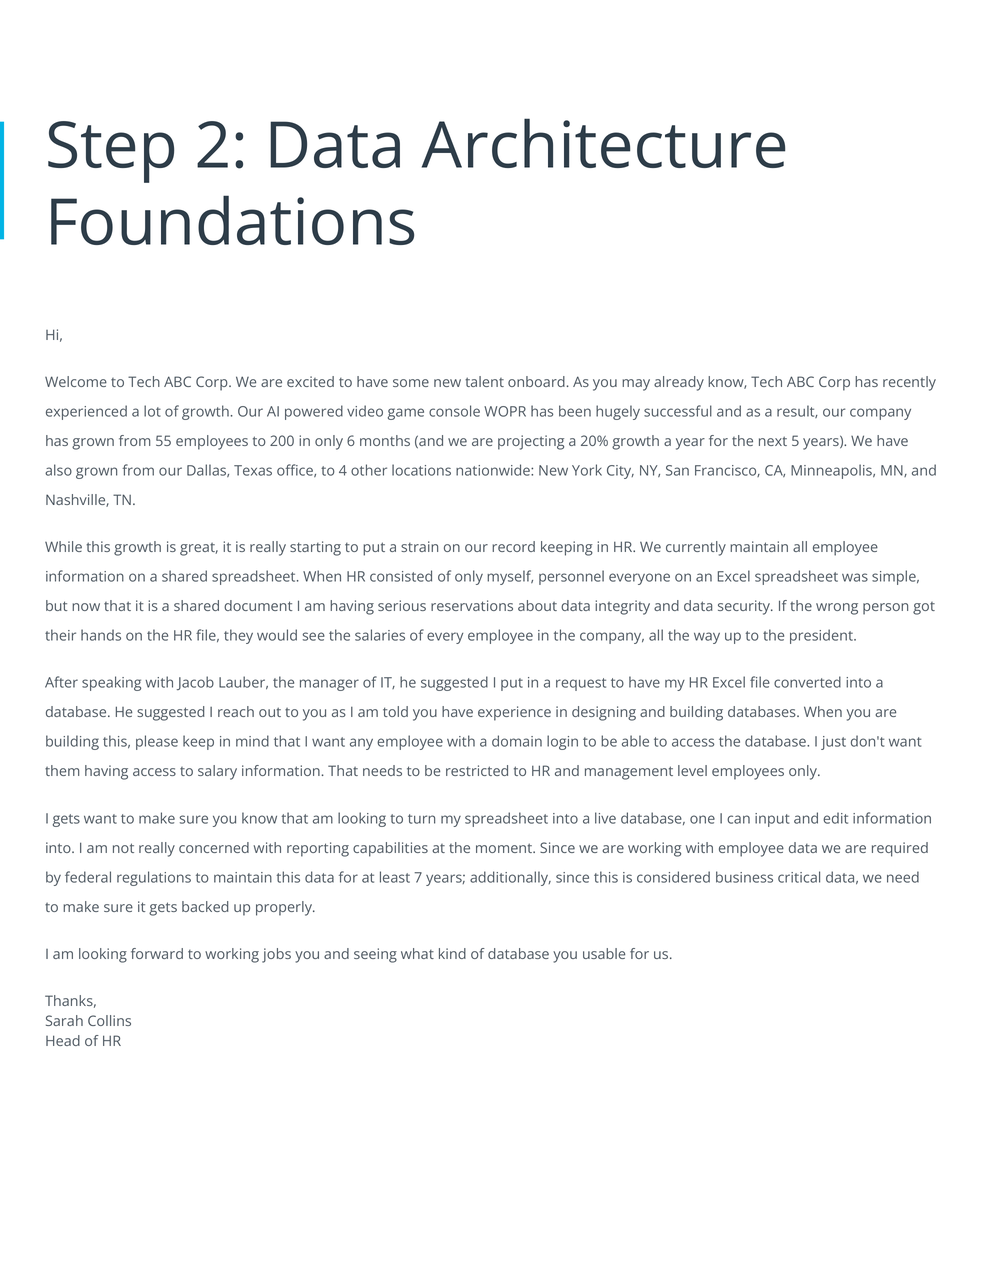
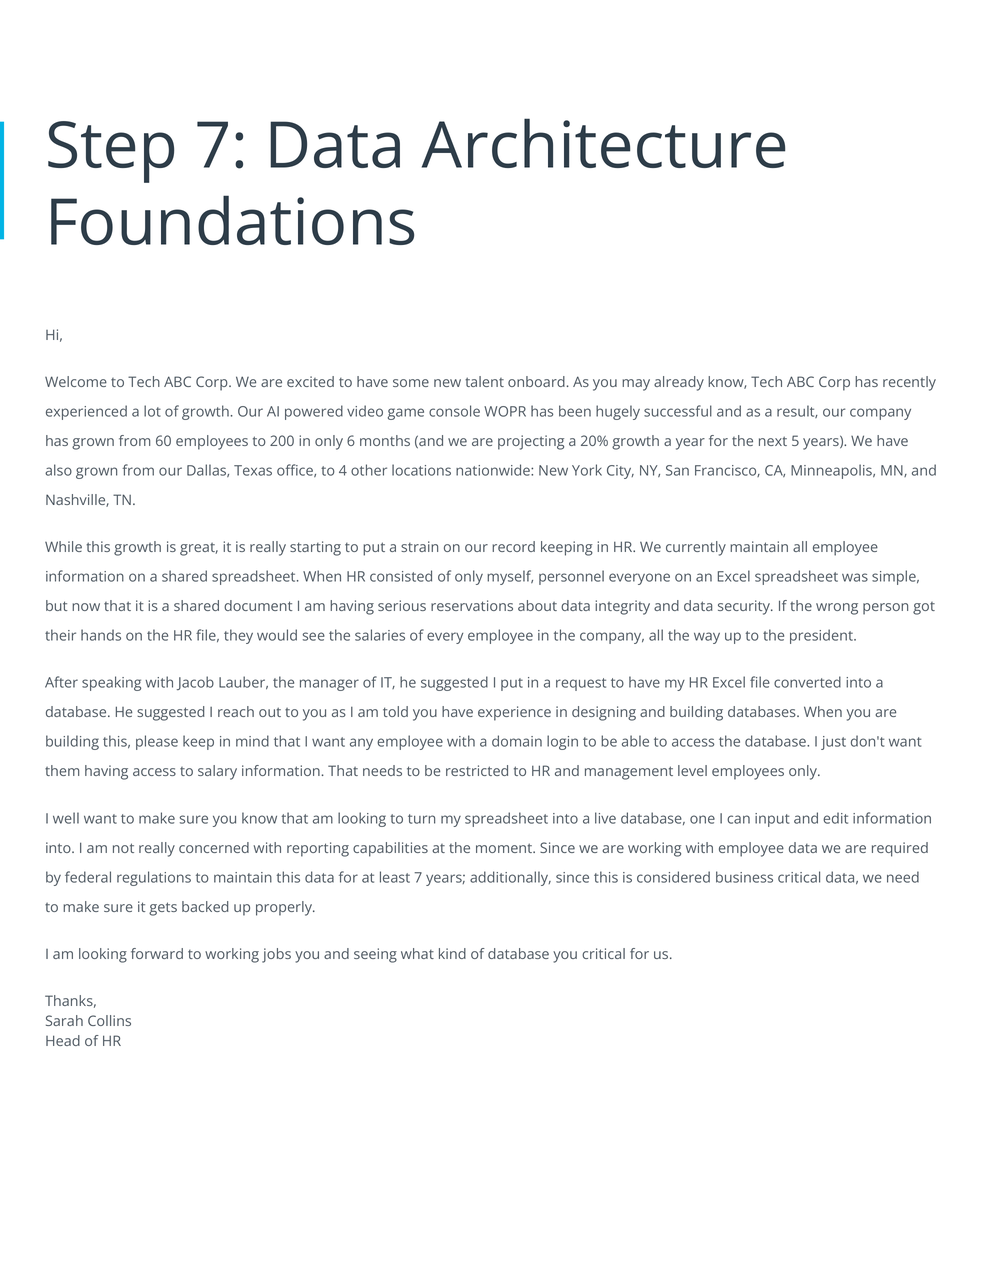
Step 2: 2 -> 7
55: 55 -> 60
I gets: gets -> well
you usable: usable -> critical
